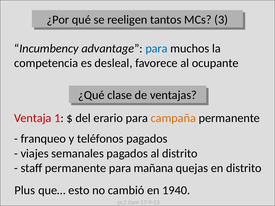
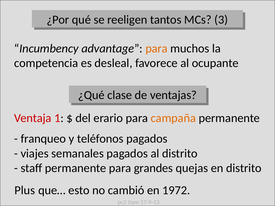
para at (157, 48) colour: blue -> orange
mañana: mañana -> grandes
1940: 1940 -> 1972
